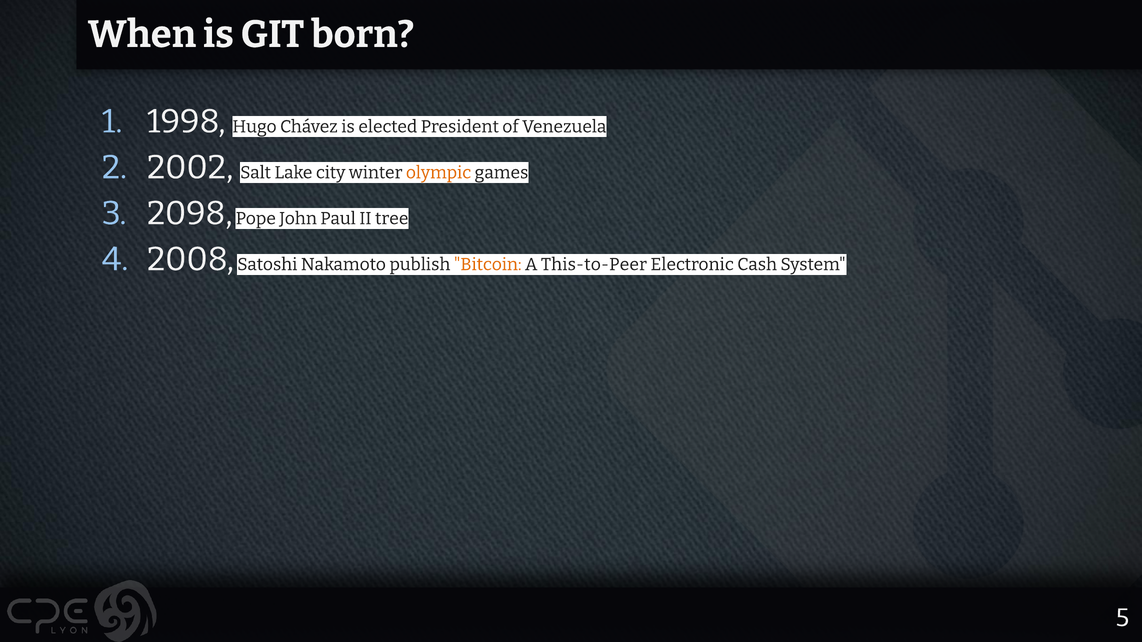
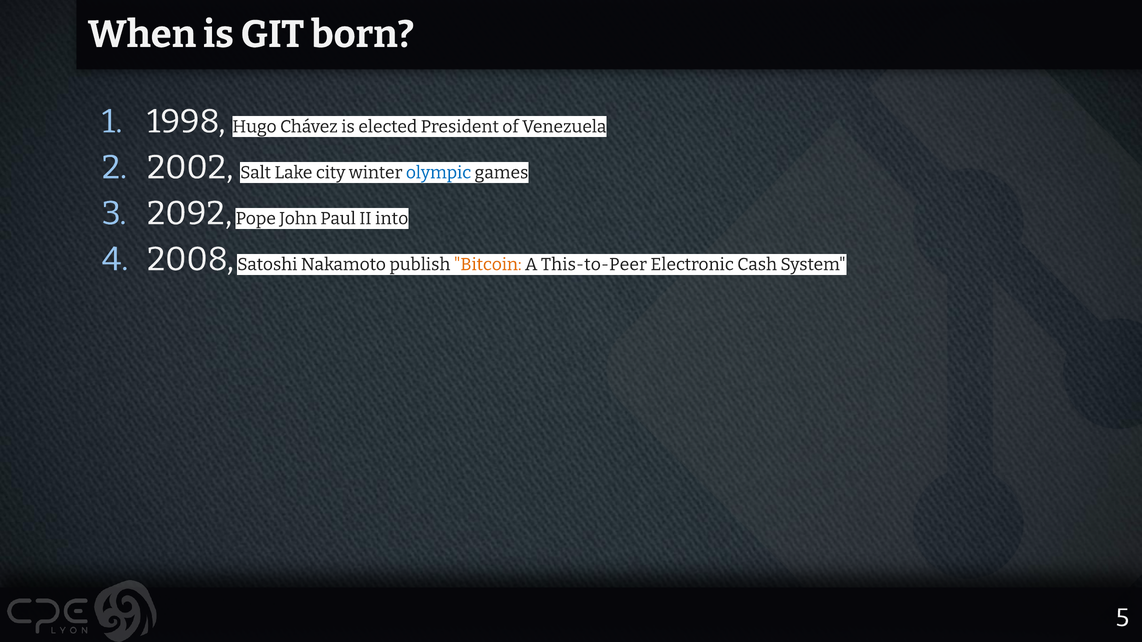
olympic colour: orange -> blue
2098: 2098 -> 2092
tree: tree -> into
